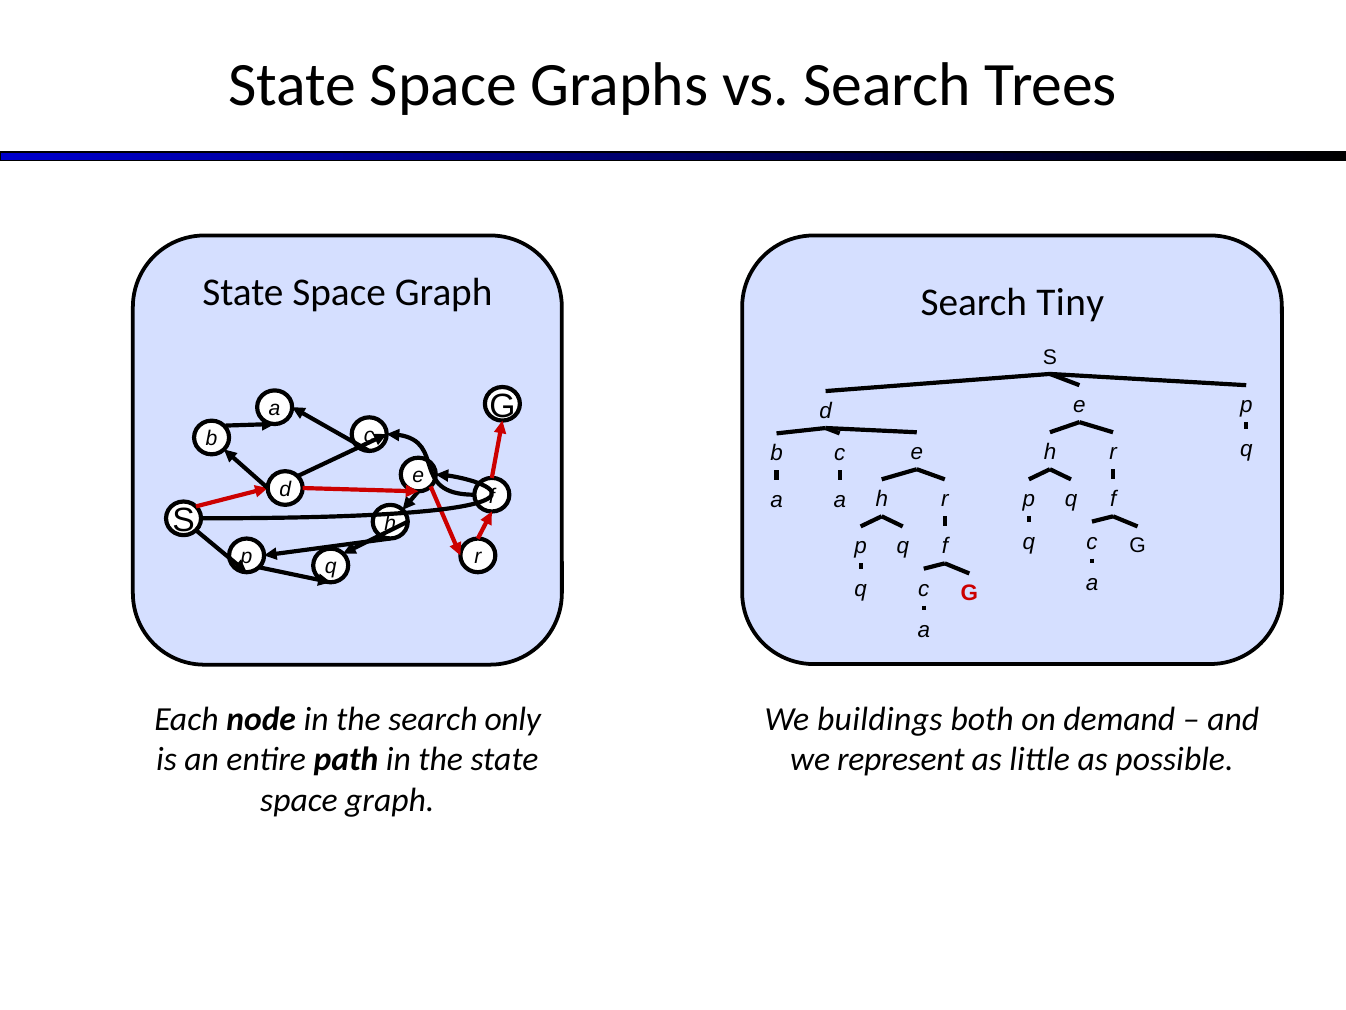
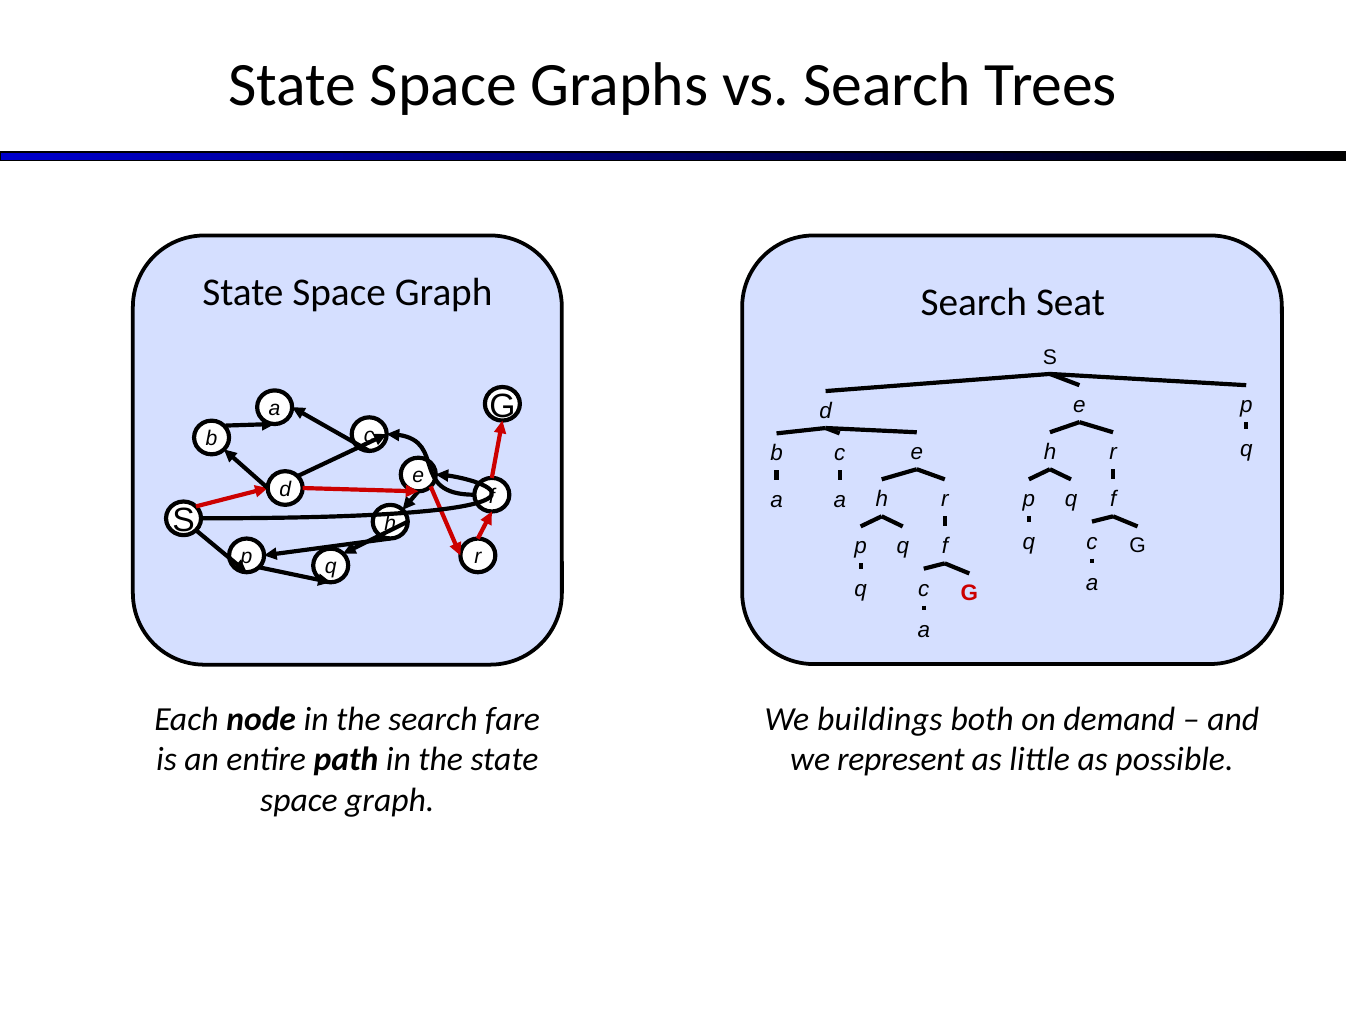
Tiny: Tiny -> Seat
only: only -> fare
